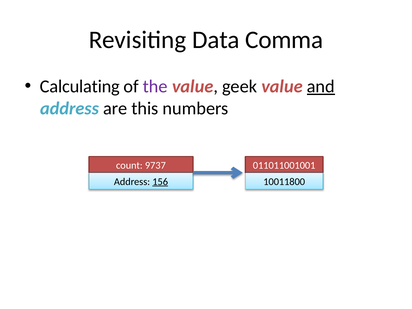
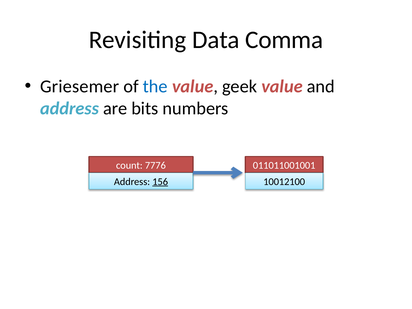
Calculating: Calculating -> Griesemer
the colour: purple -> blue
and underline: present -> none
this: this -> bits
9737: 9737 -> 7776
10011800: 10011800 -> 10012100
